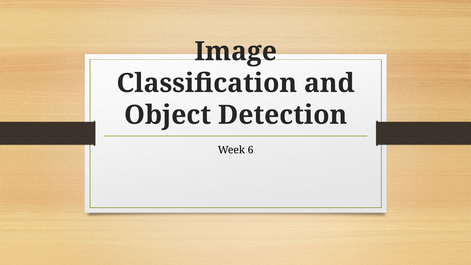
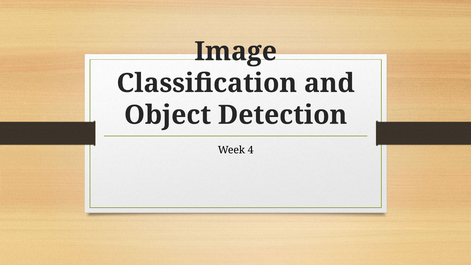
6: 6 -> 4
